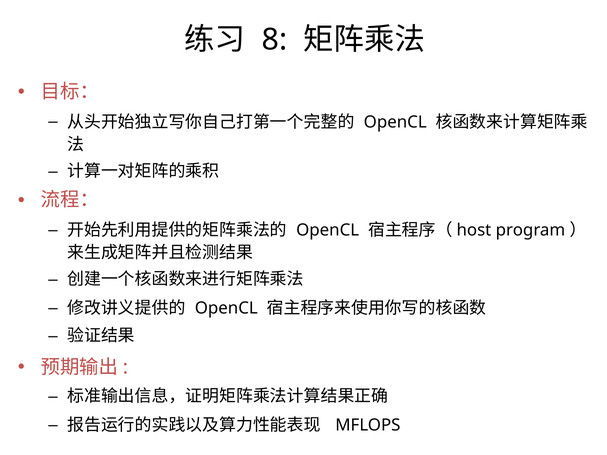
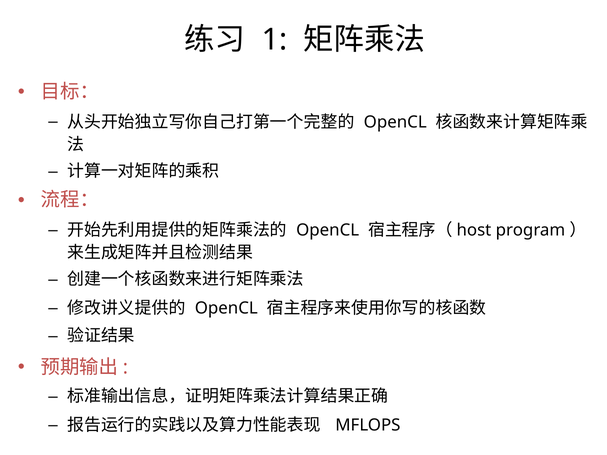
8: 8 -> 1
